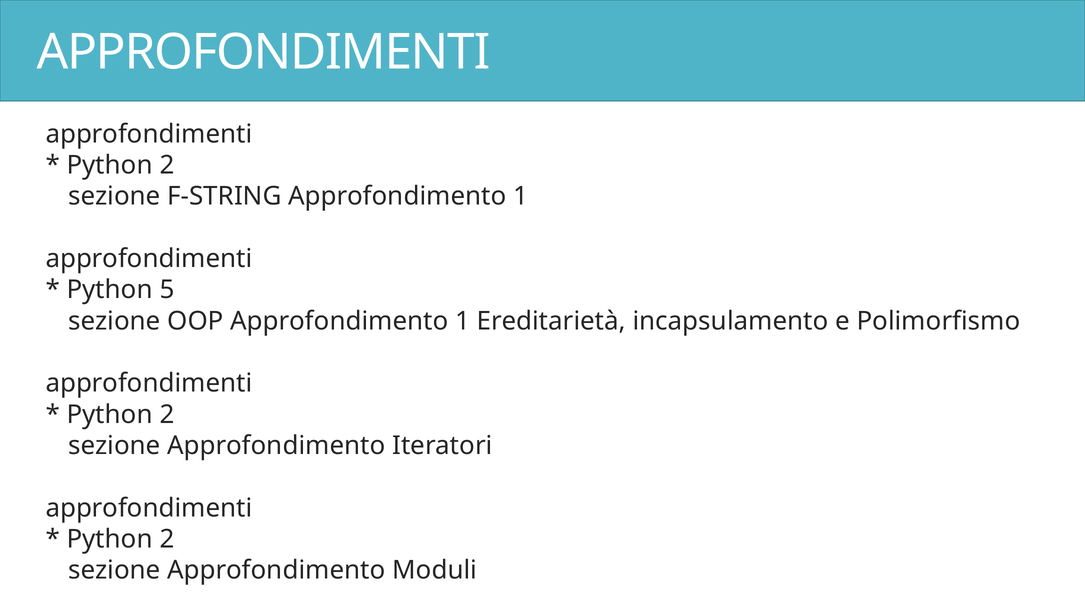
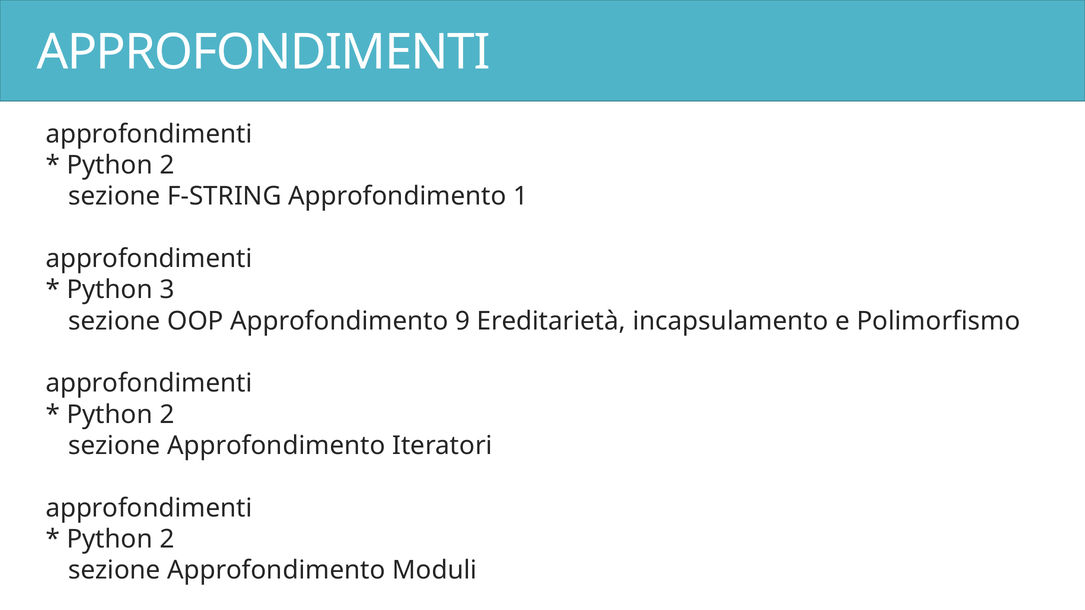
5: 5 -> 3
OOP Approfondimento 1: 1 -> 9
